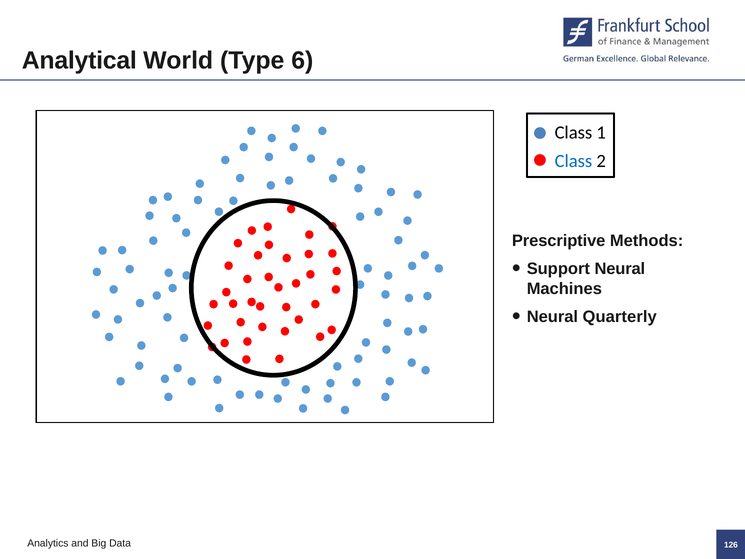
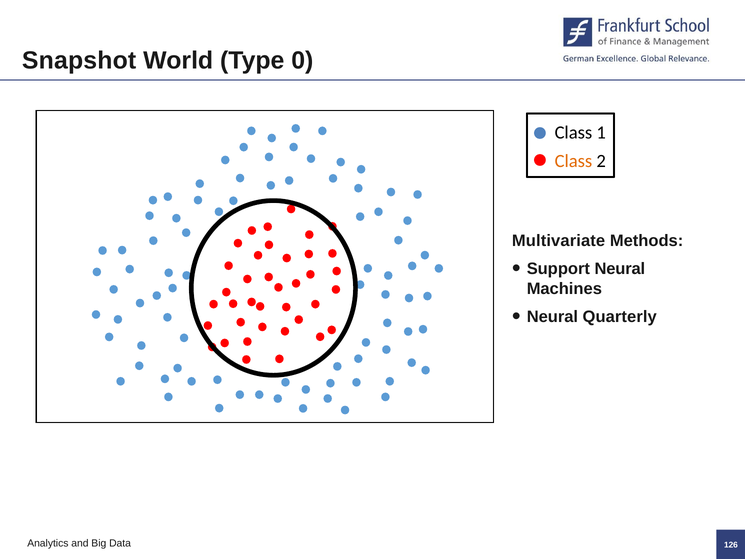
Analytical: Analytical -> Snapshot
6: 6 -> 0
Class at (573, 161) colour: blue -> orange
Prescriptive: Prescriptive -> Multivariate
